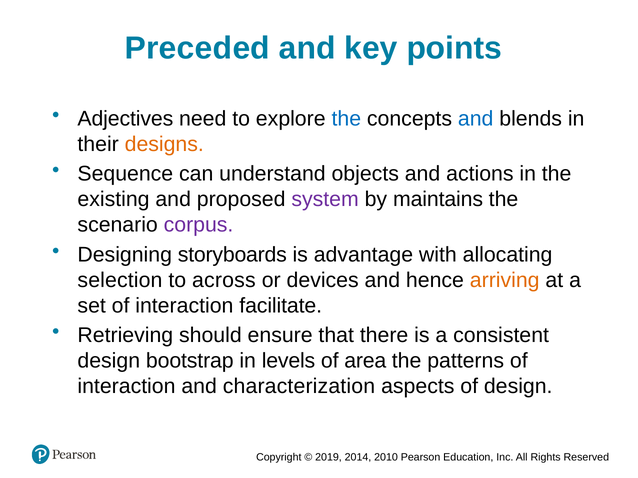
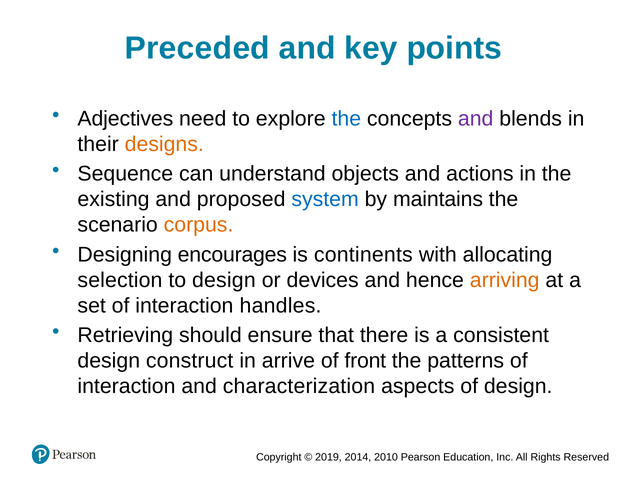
and at (476, 119) colour: blue -> purple
system colour: purple -> blue
corpus colour: purple -> orange
storyboards: storyboards -> encourages
advantage: advantage -> continents
to across: across -> design
facilitate: facilitate -> handles
bootstrap: bootstrap -> construct
levels: levels -> arrive
area: area -> front
